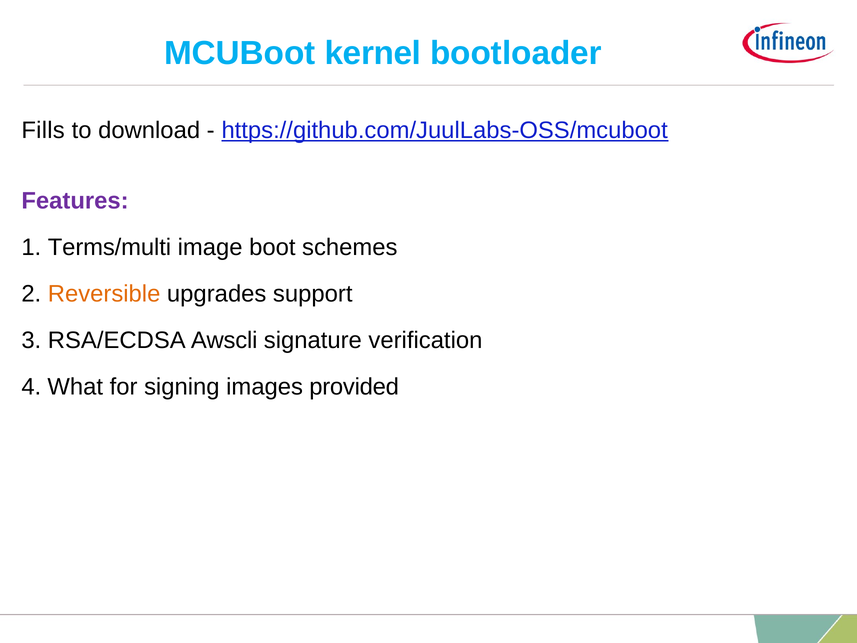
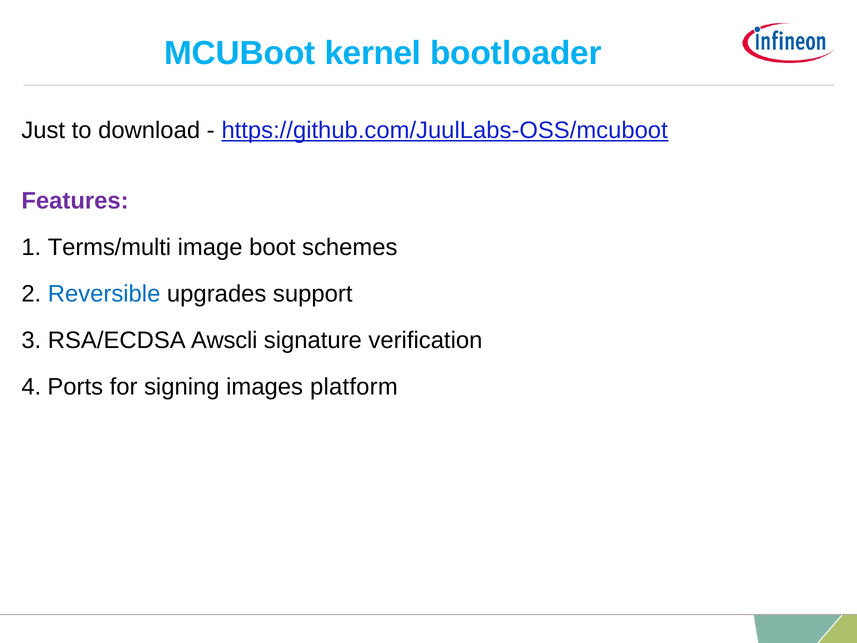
Fills: Fills -> Just
Reversible colour: orange -> blue
What: What -> Ports
provided: provided -> platform
